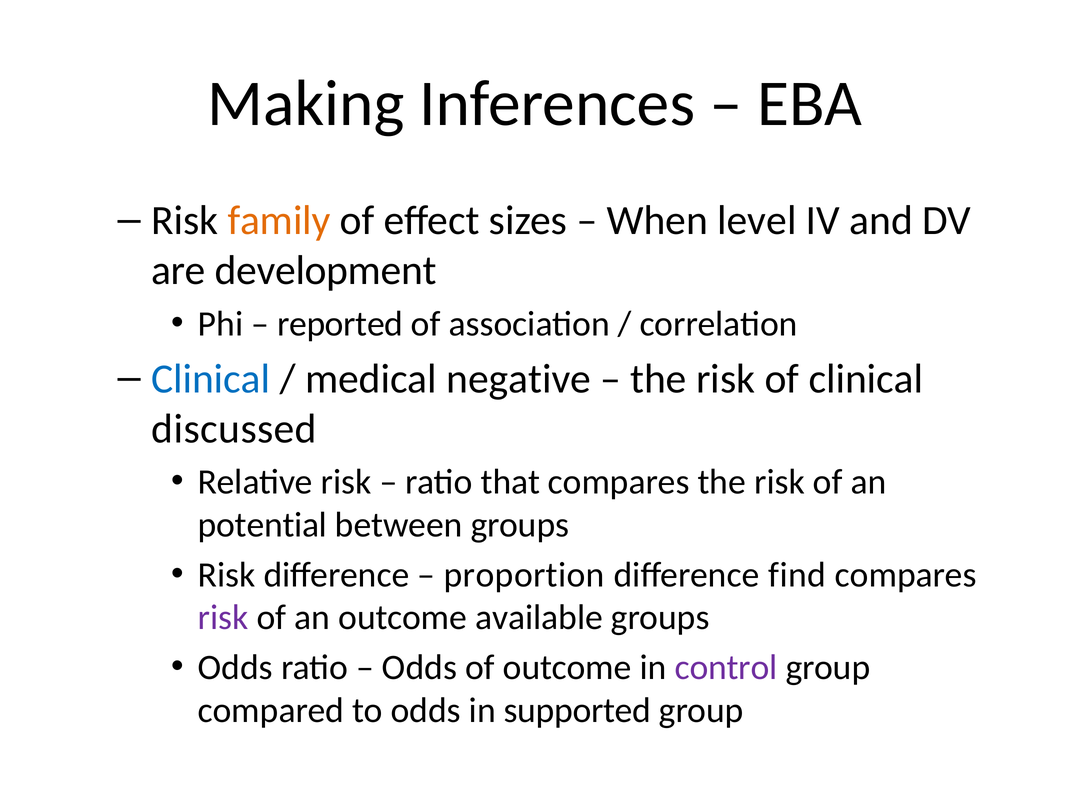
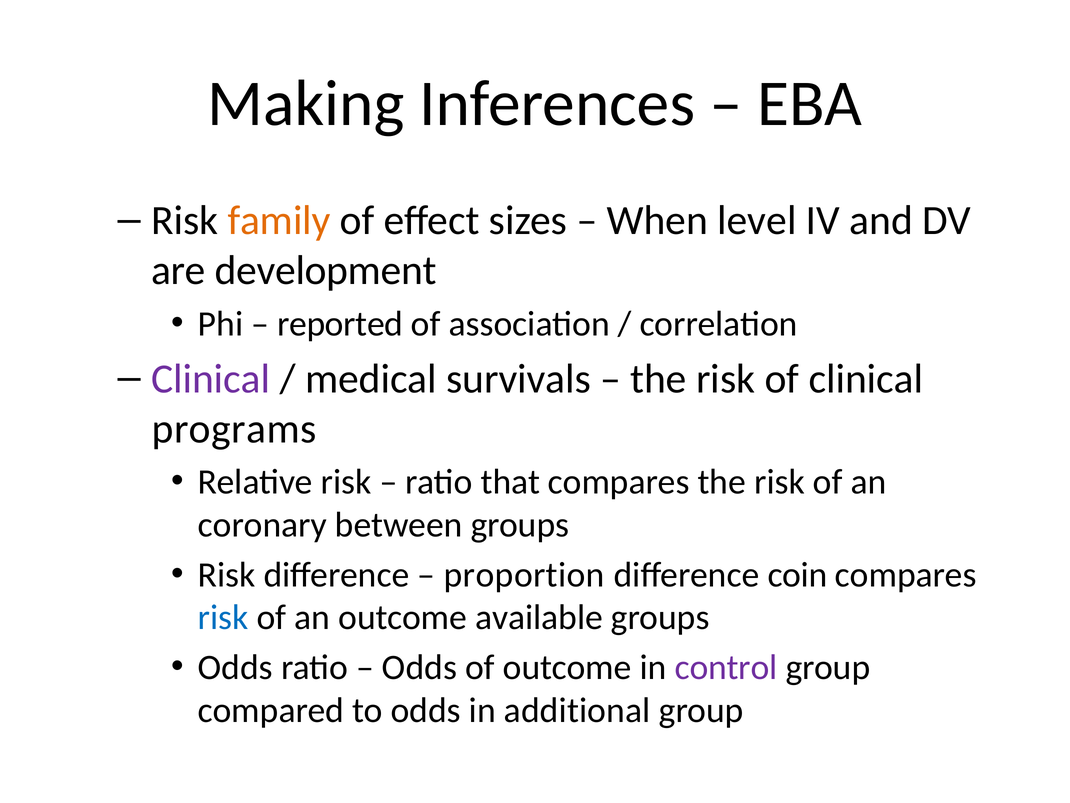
Clinical at (211, 379) colour: blue -> purple
negative: negative -> survivals
discussed: discussed -> programs
potential: potential -> coronary
find: find -> coin
risk at (223, 617) colour: purple -> blue
supported: supported -> additional
